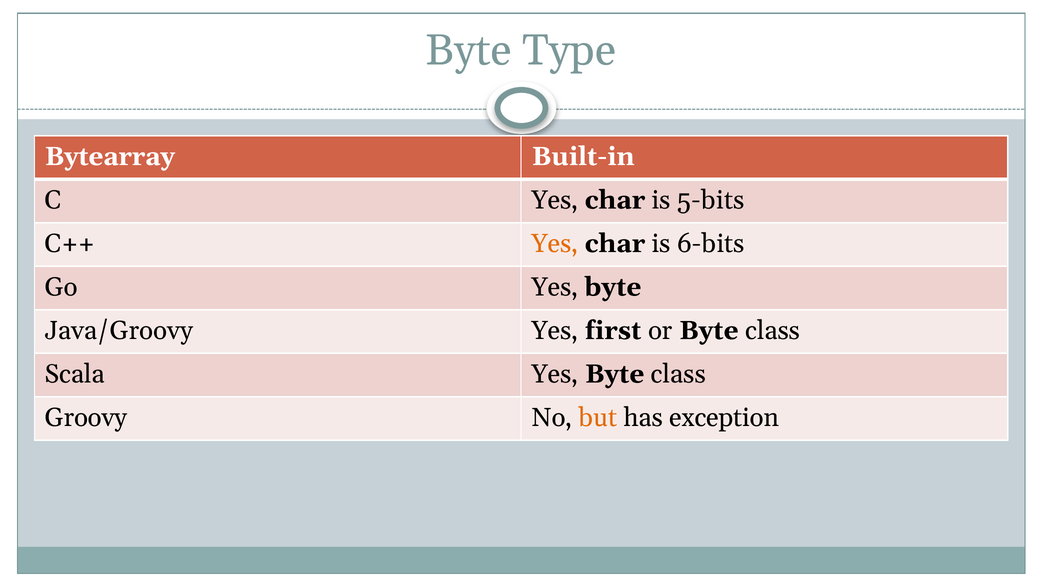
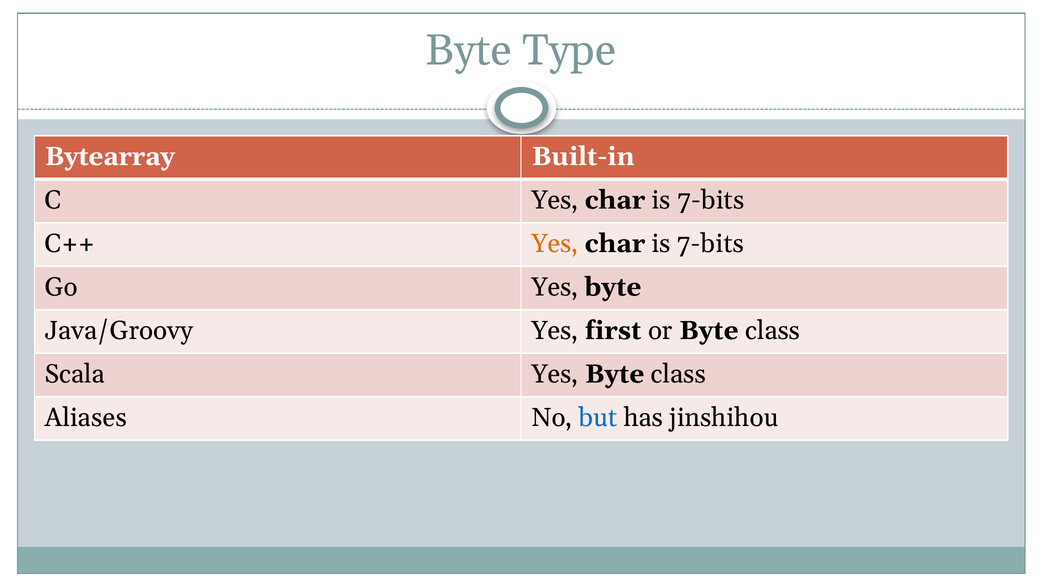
5-bits at (711, 200): 5-bits -> 7-bits
6-bits at (711, 243): 6-bits -> 7-bits
Groovy: Groovy -> Aliases
but colour: orange -> blue
exception: exception -> jinshihou
